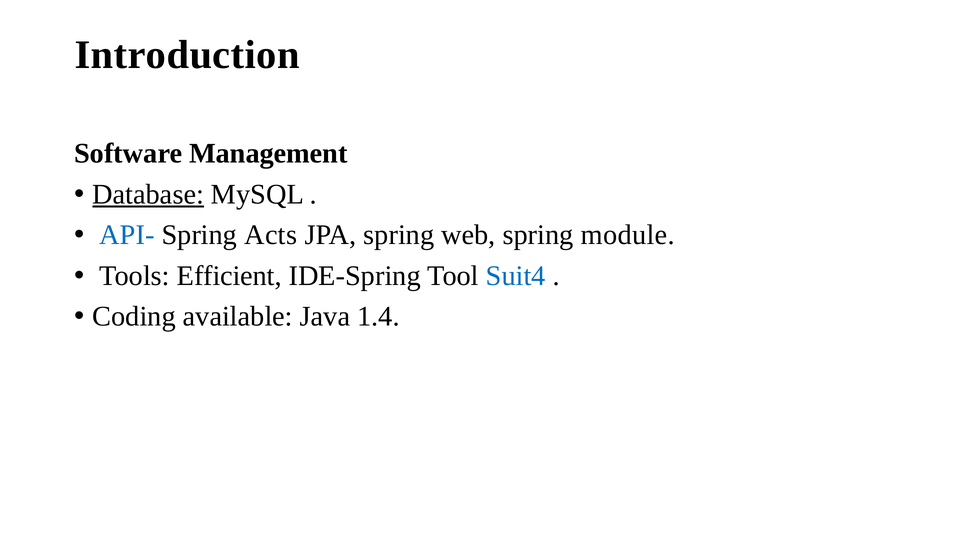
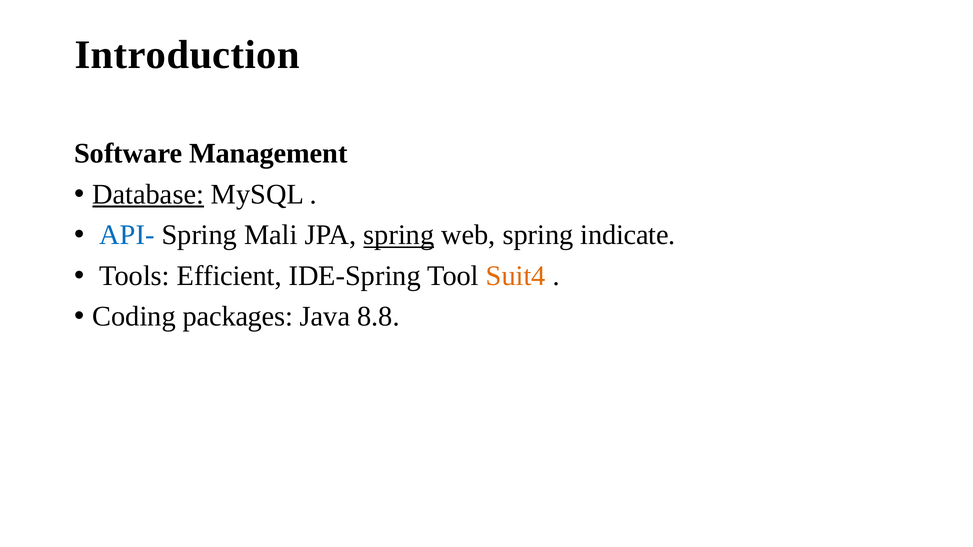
Acts: Acts -> Mali
spring at (399, 235) underline: none -> present
module: module -> indicate
Suit4 colour: blue -> orange
available: available -> packages
1.4: 1.4 -> 8.8
